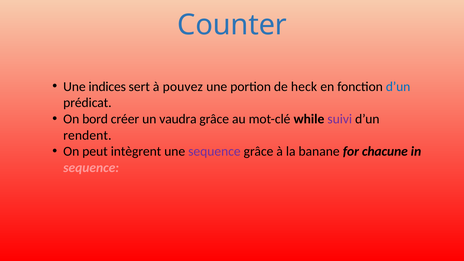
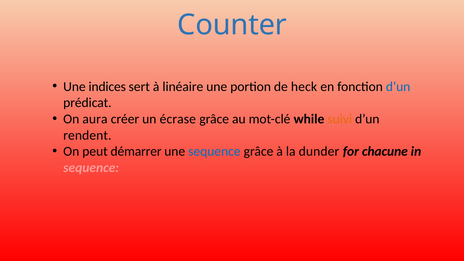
pouvez: pouvez -> linéaire
bord: bord -> aura
vaudra: vaudra -> écrase
suivi colour: purple -> orange
intègrent: intègrent -> démarrer
sequence at (214, 152) colour: purple -> blue
banane: banane -> dunder
